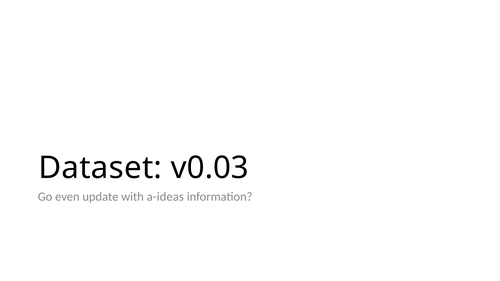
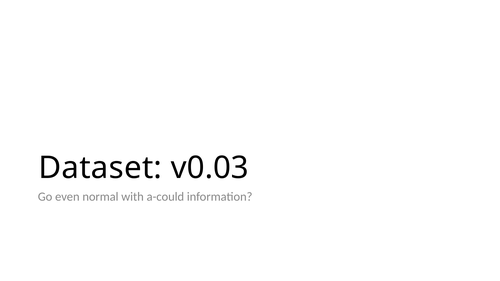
update: update -> normal
a-ideas: a-ideas -> a-could
